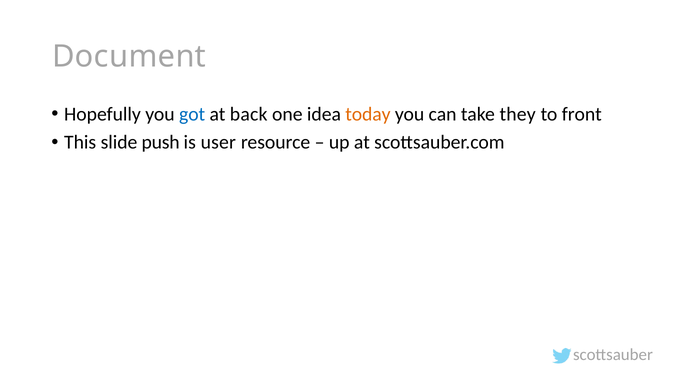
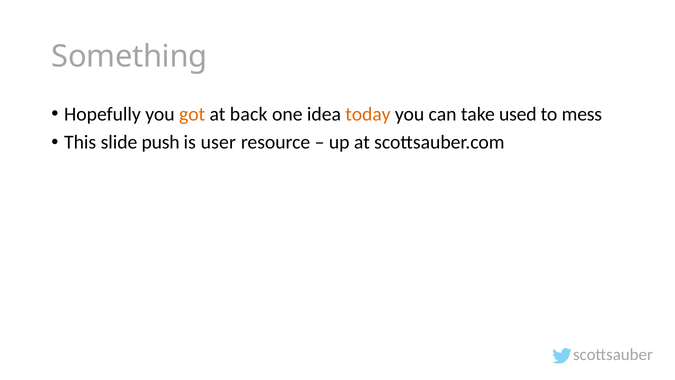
Document: Document -> Something
got colour: blue -> orange
they: they -> used
front: front -> mess
